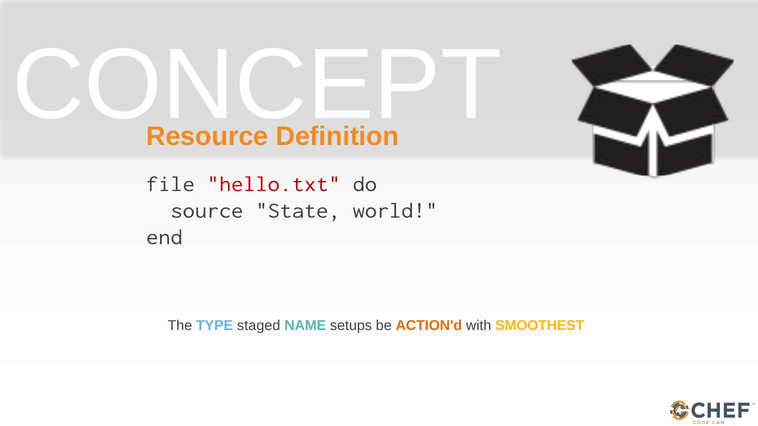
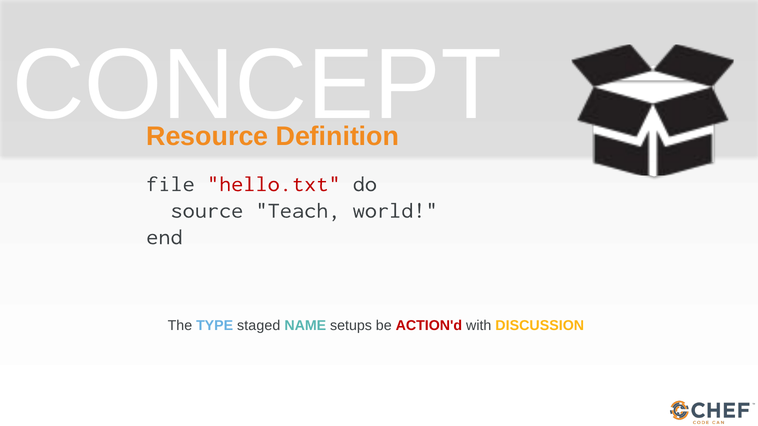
State: State -> Teach
ACTION'd colour: orange -> red
SMOOTHEST: SMOOTHEST -> DISCUSSION
